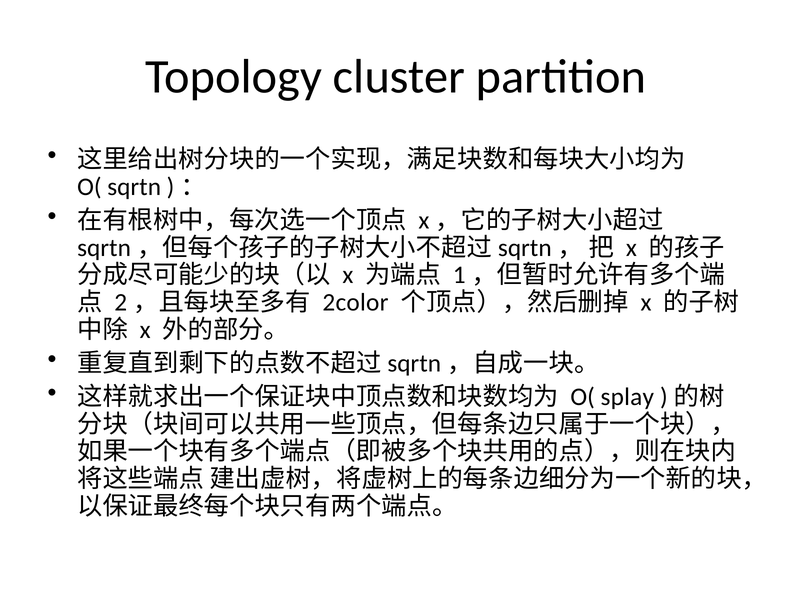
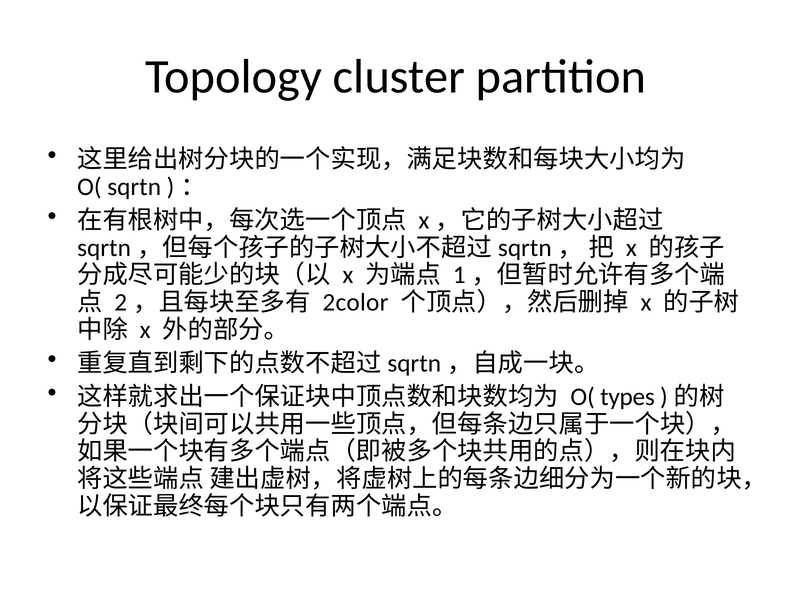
splay: splay -> types
